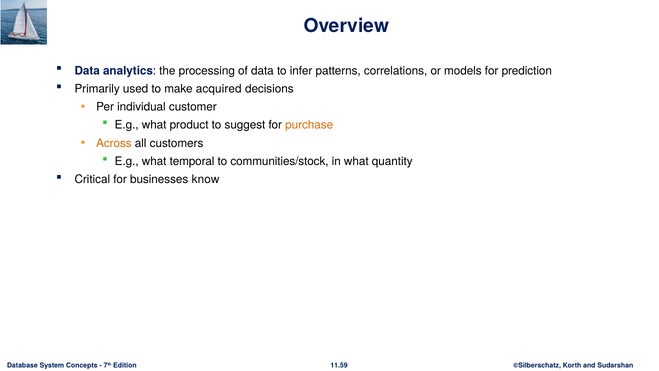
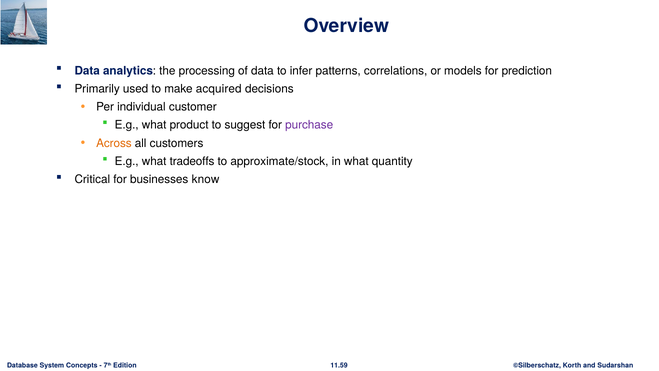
purchase colour: orange -> purple
temporal: temporal -> tradeoffs
communities/stock: communities/stock -> approximate/stock
